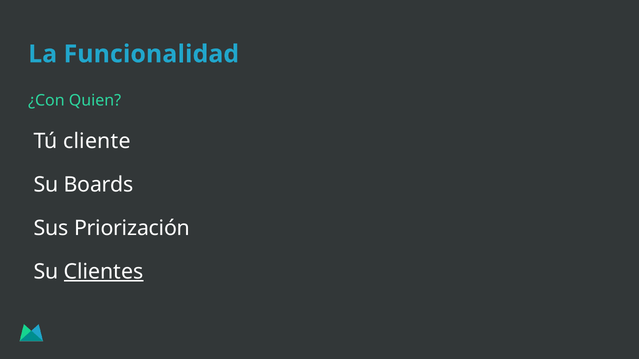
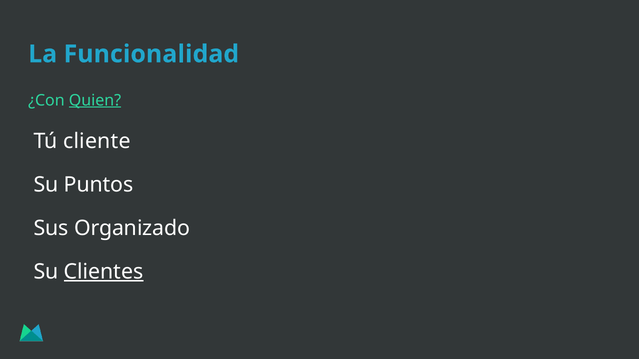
Quien underline: none -> present
Boards: Boards -> Puntos
Priorización: Priorización -> Organizado
